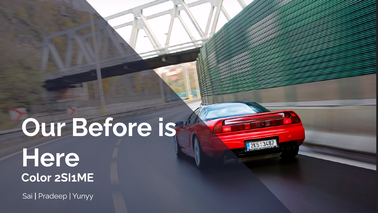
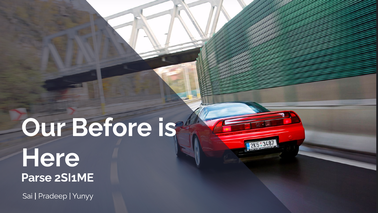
Color: Color -> Parse
